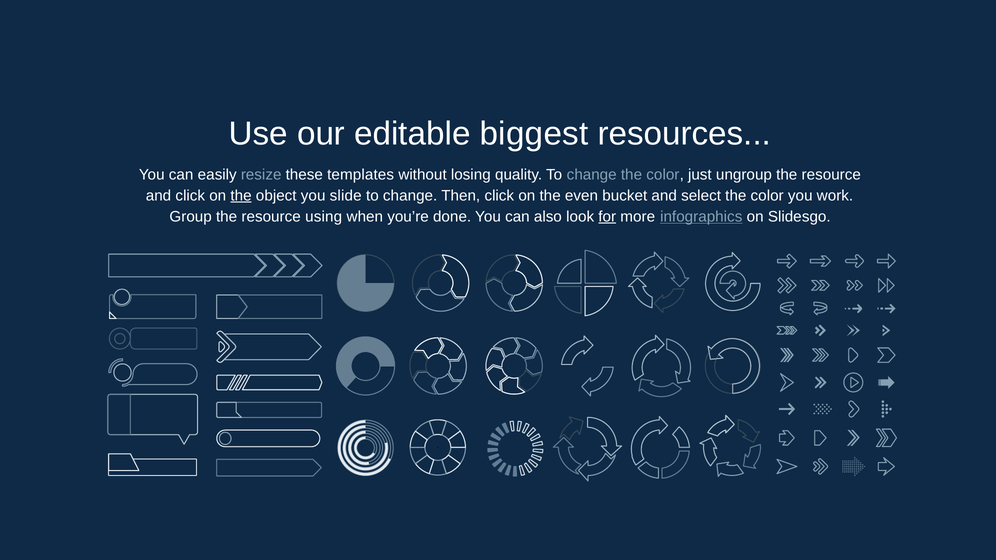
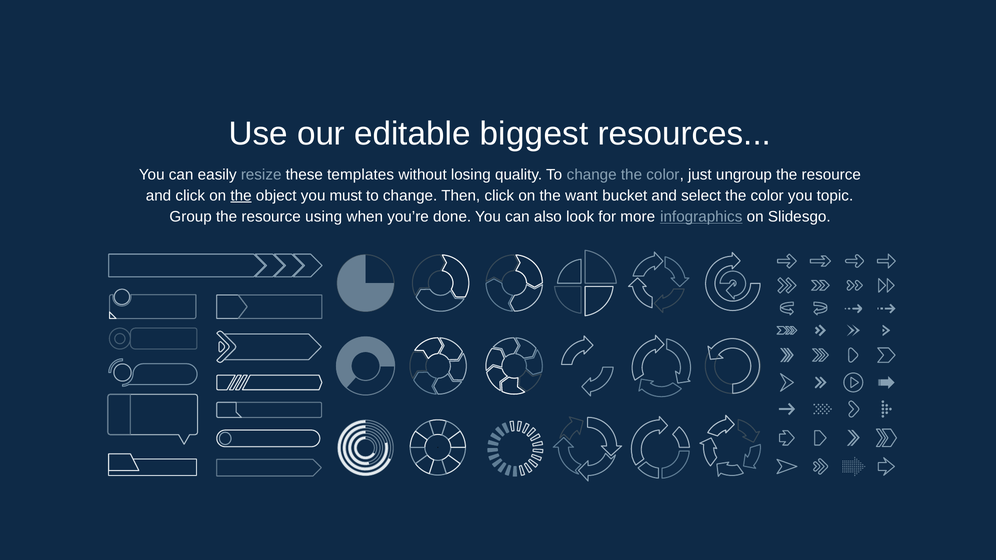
slide: slide -> must
even: even -> want
work: work -> topic
for underline: present -> none
